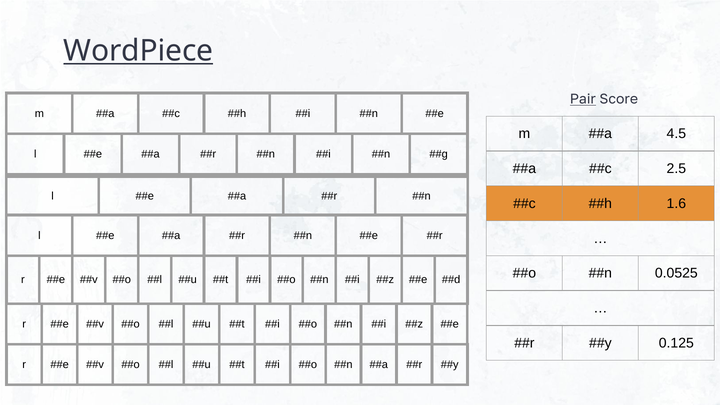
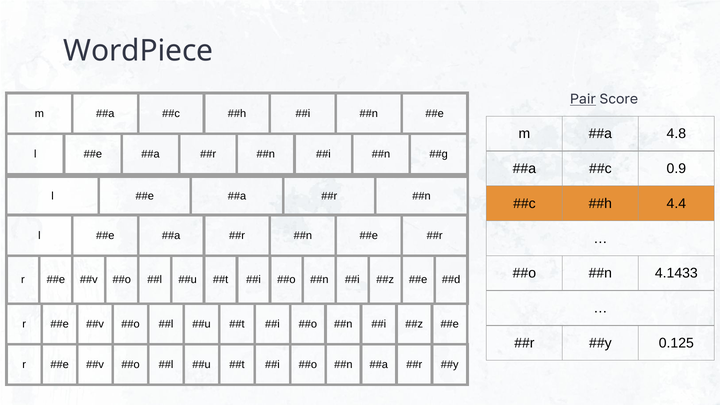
WordPiece underline: present -> none
4.5: 4.5 -> 4.8
2.5: 2.5 -> 0.9
1.6: 1.6 -> 4.4
0.0525: 0.0525 -> 4.1433
